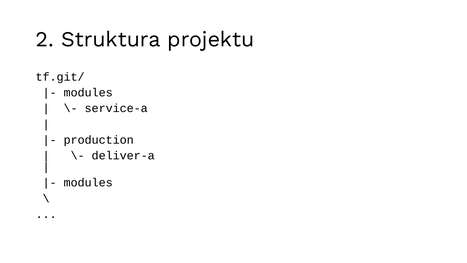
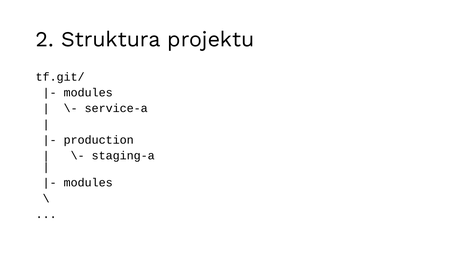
deliver-a: deliver-a -> staging-a
